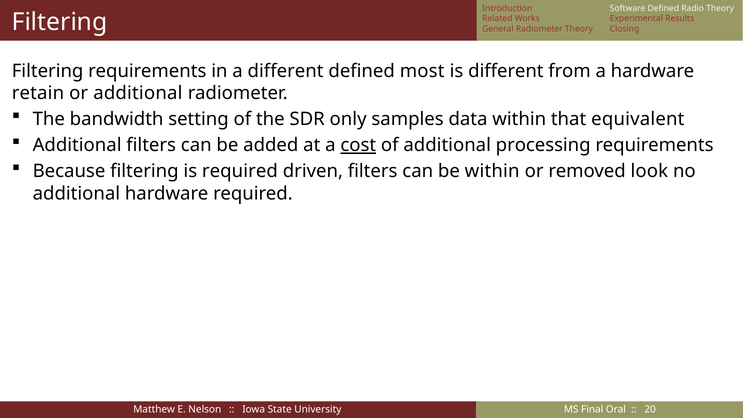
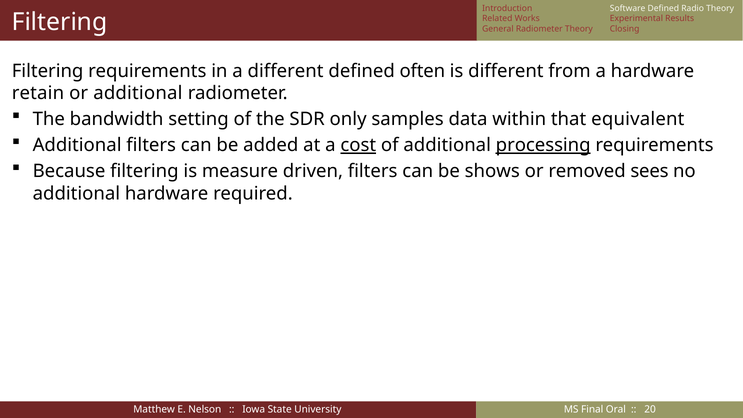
most: most -> often
processing underline: none -> present
is required: required -> measure
be within: within -> shows
look: look -> sees
